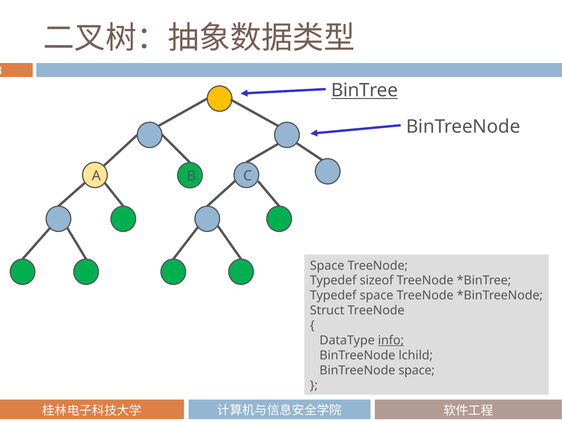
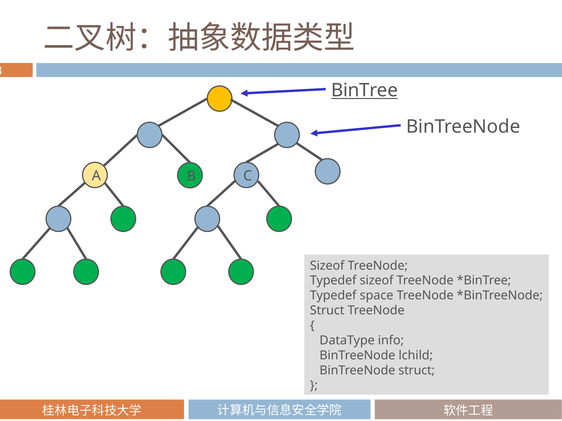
Space at (327, 266): Space -> Sizeof
info underline: present -> none
space at (417, 371): space -> struct
